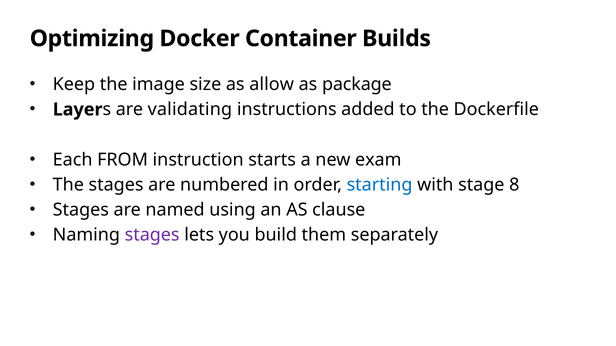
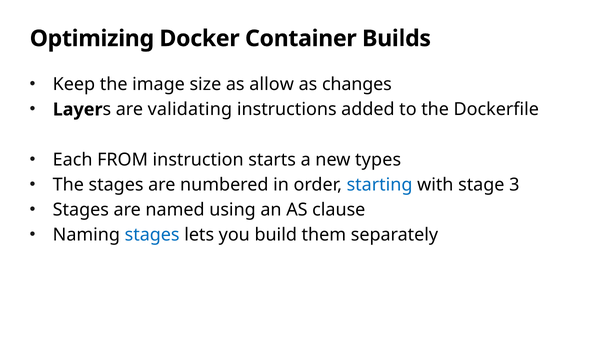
package: package -> changes
exam: exam -> types
8: 8 -> 3
stages at (152, 235) colour: purple -> blue
